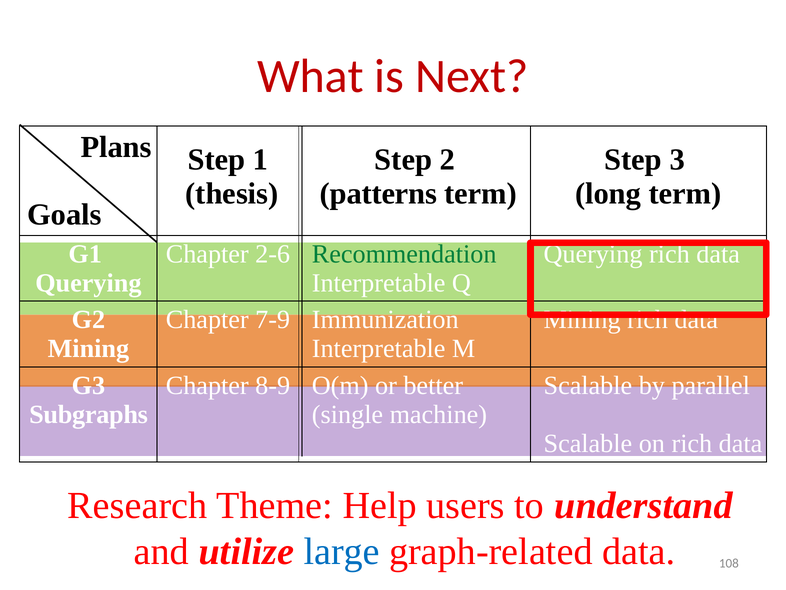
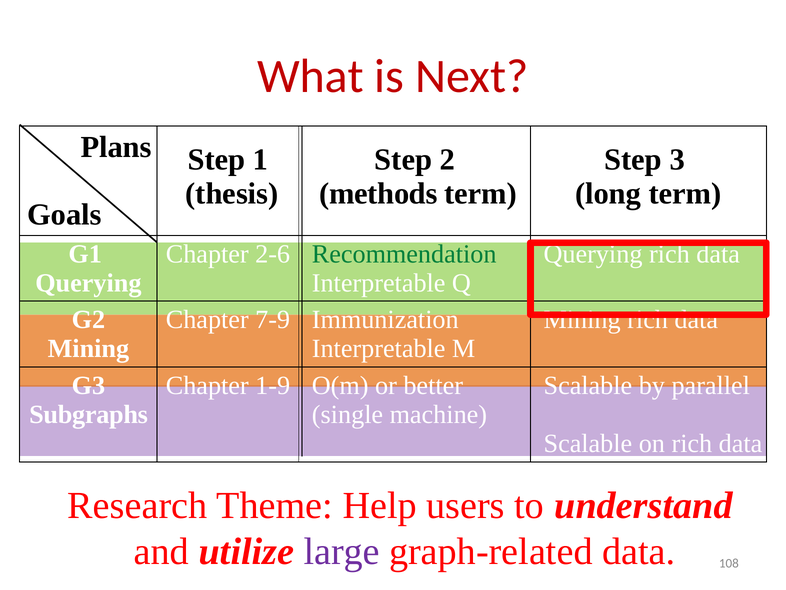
patterns: patterns -> methods
8-9: 8-9 -> 1-9
large colour: blue -> purple
